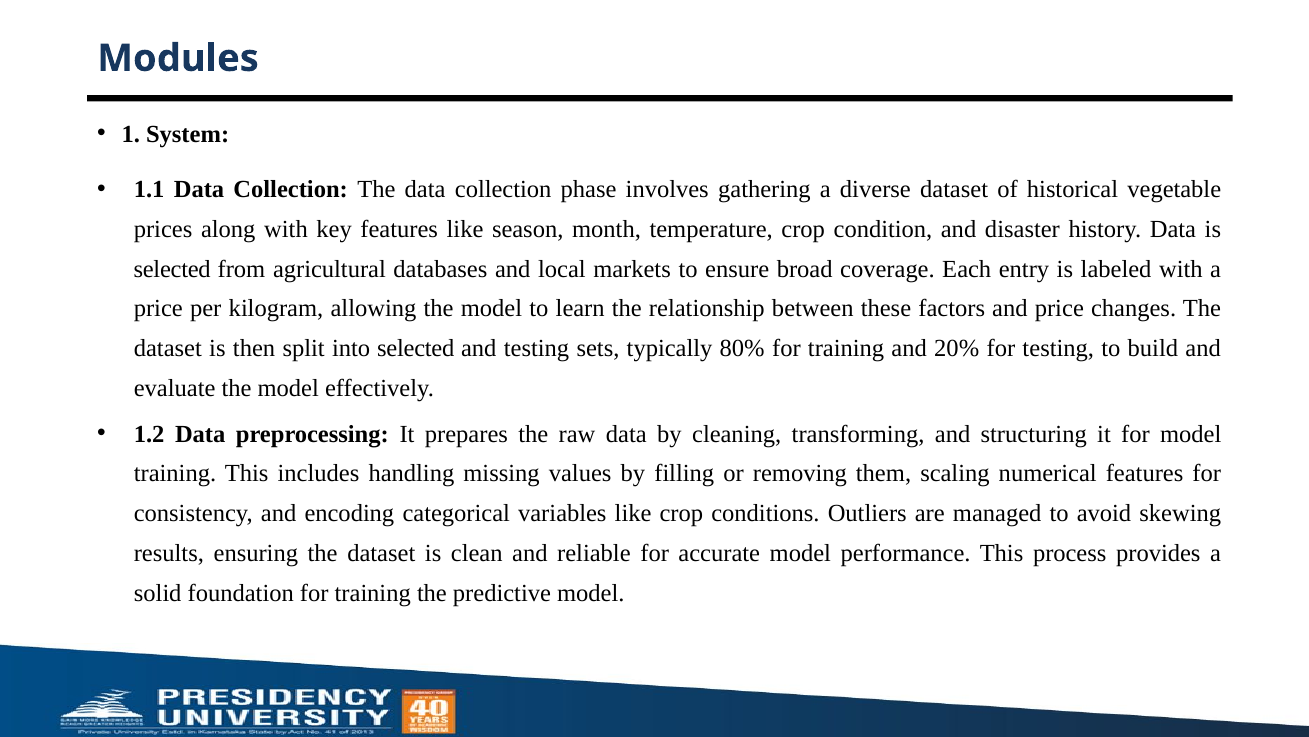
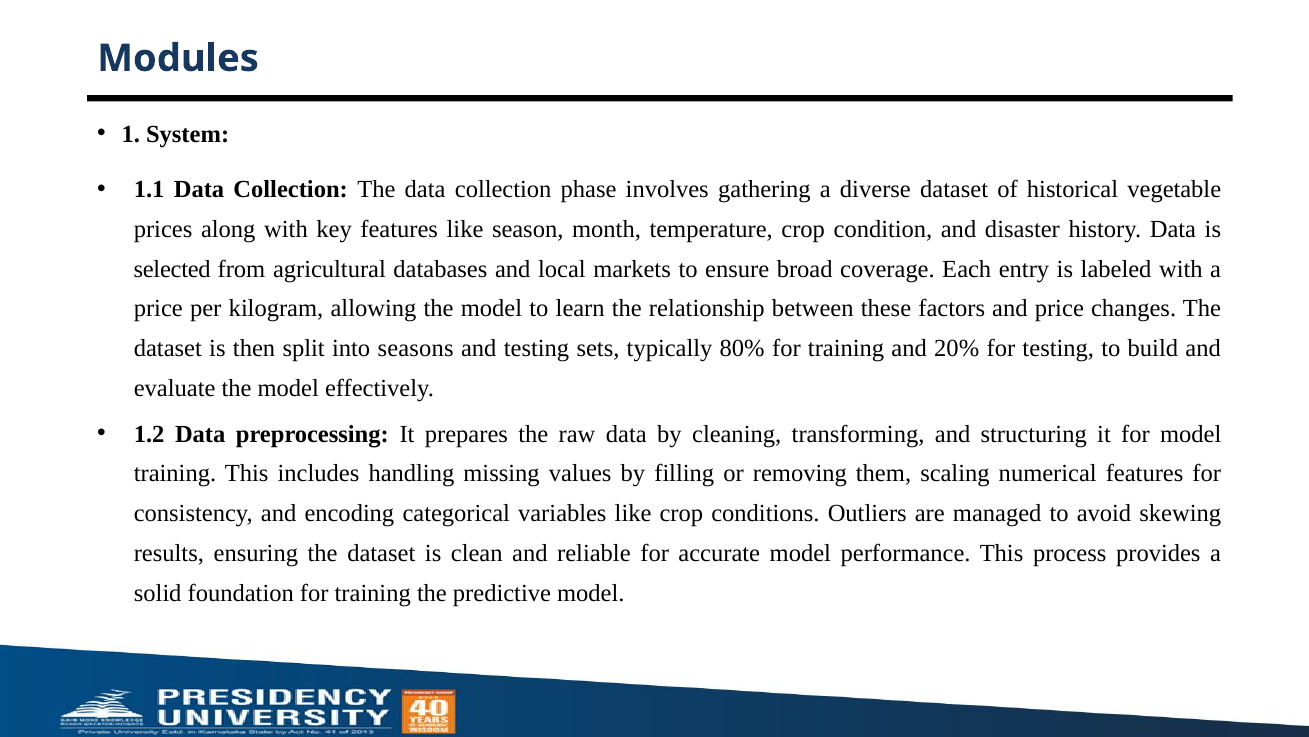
into selected: selected -> seasons
